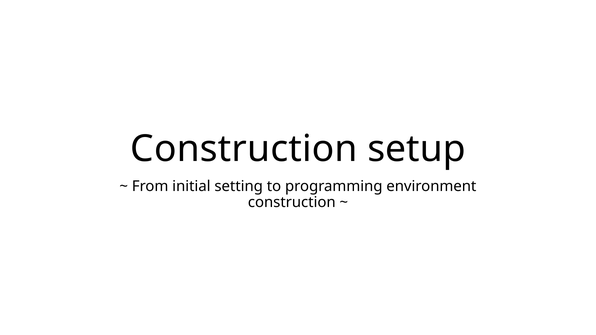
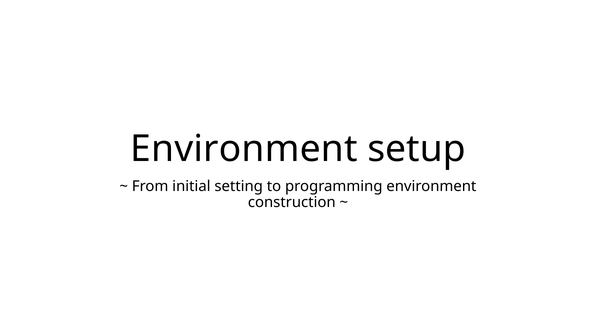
Construction at (244, 149): Construction -> Environment
